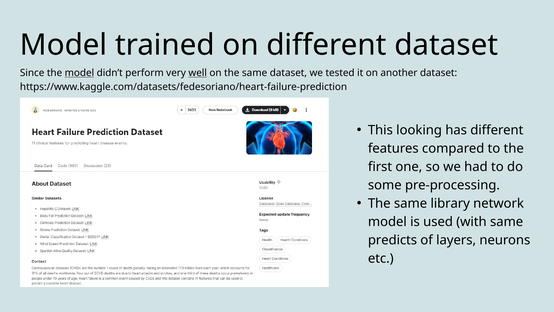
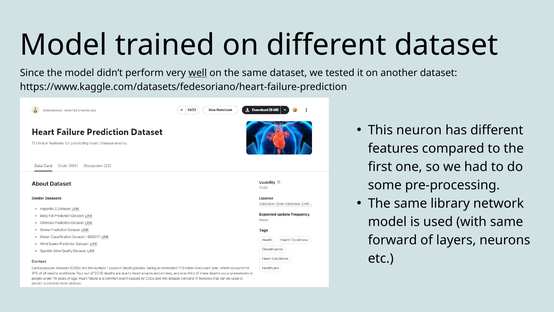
model at (79, 73) underline: present -> none
looking: looking -> neuron
predicts: predicts -> forward
